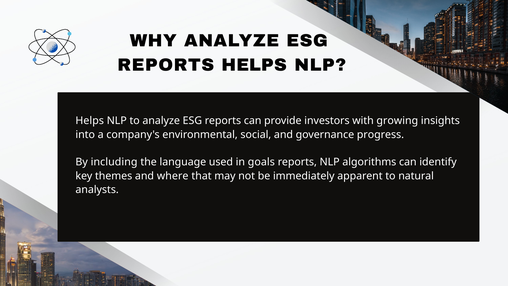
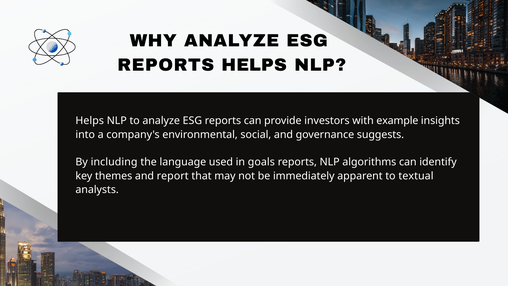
growing: growing -> example
progress: progress -> suggests
where: where -> report
natural: natural -> textual
